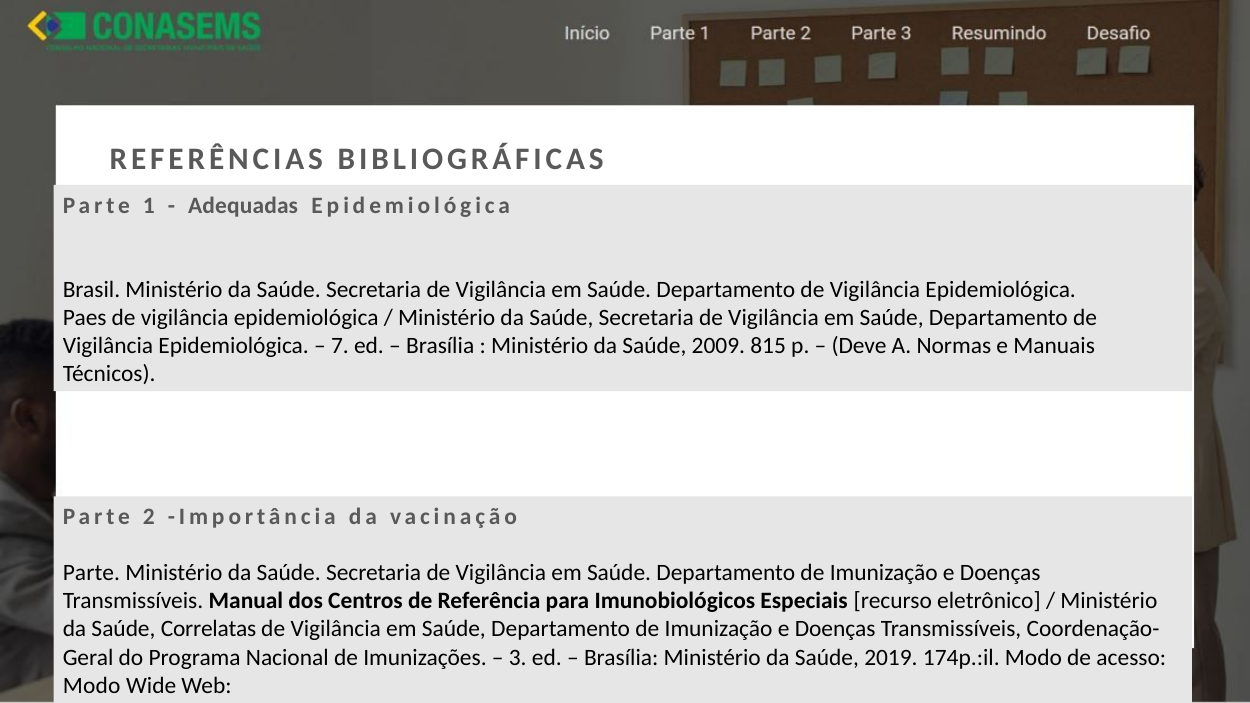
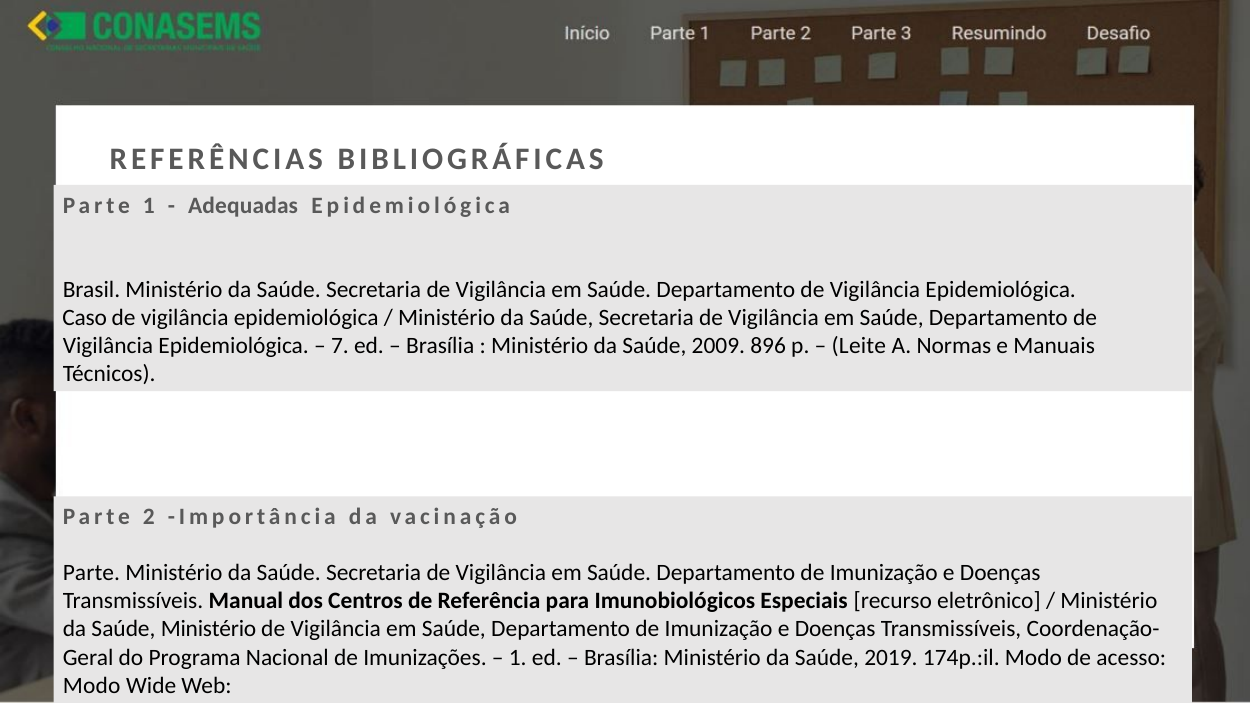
Paes: Paes -> Caso
815: 815 -> 896
Deve: Deve -> Leite
Saúde Correlatas: Correlatas -> Ministério
3 at (518, 657): 3 -> 1
